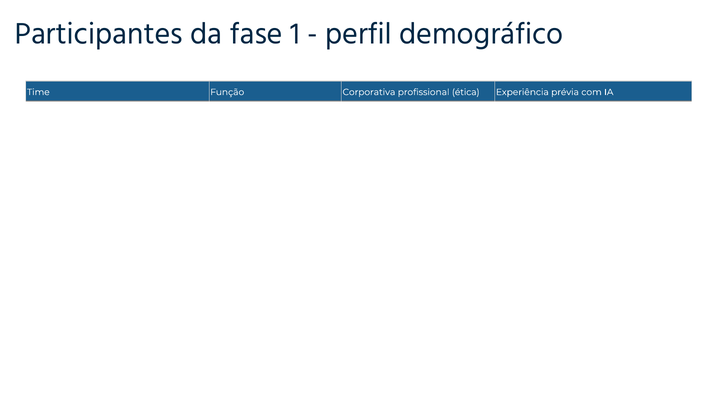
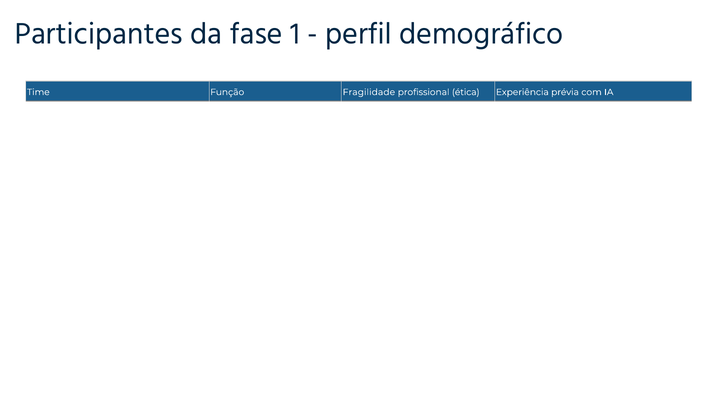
Corporativa: Corporativa -> Fragilidade
